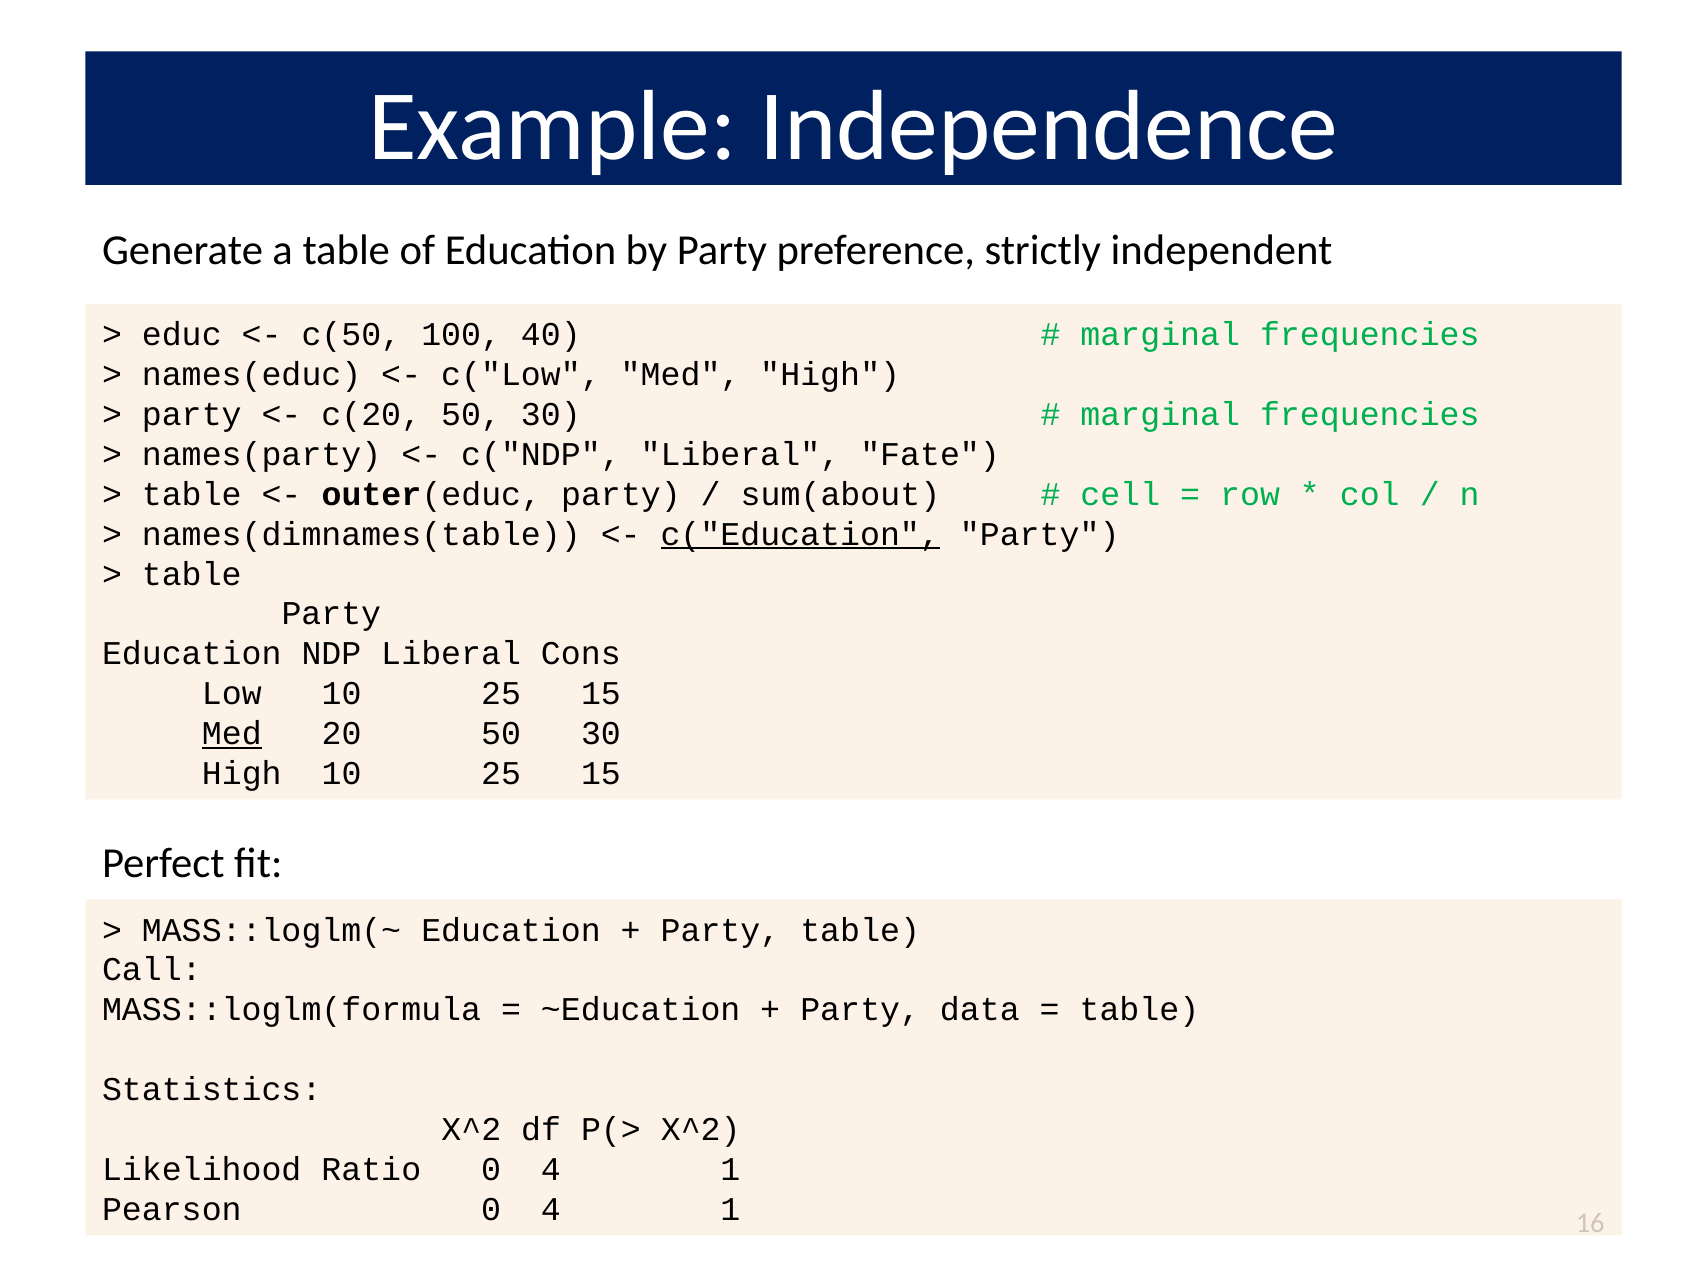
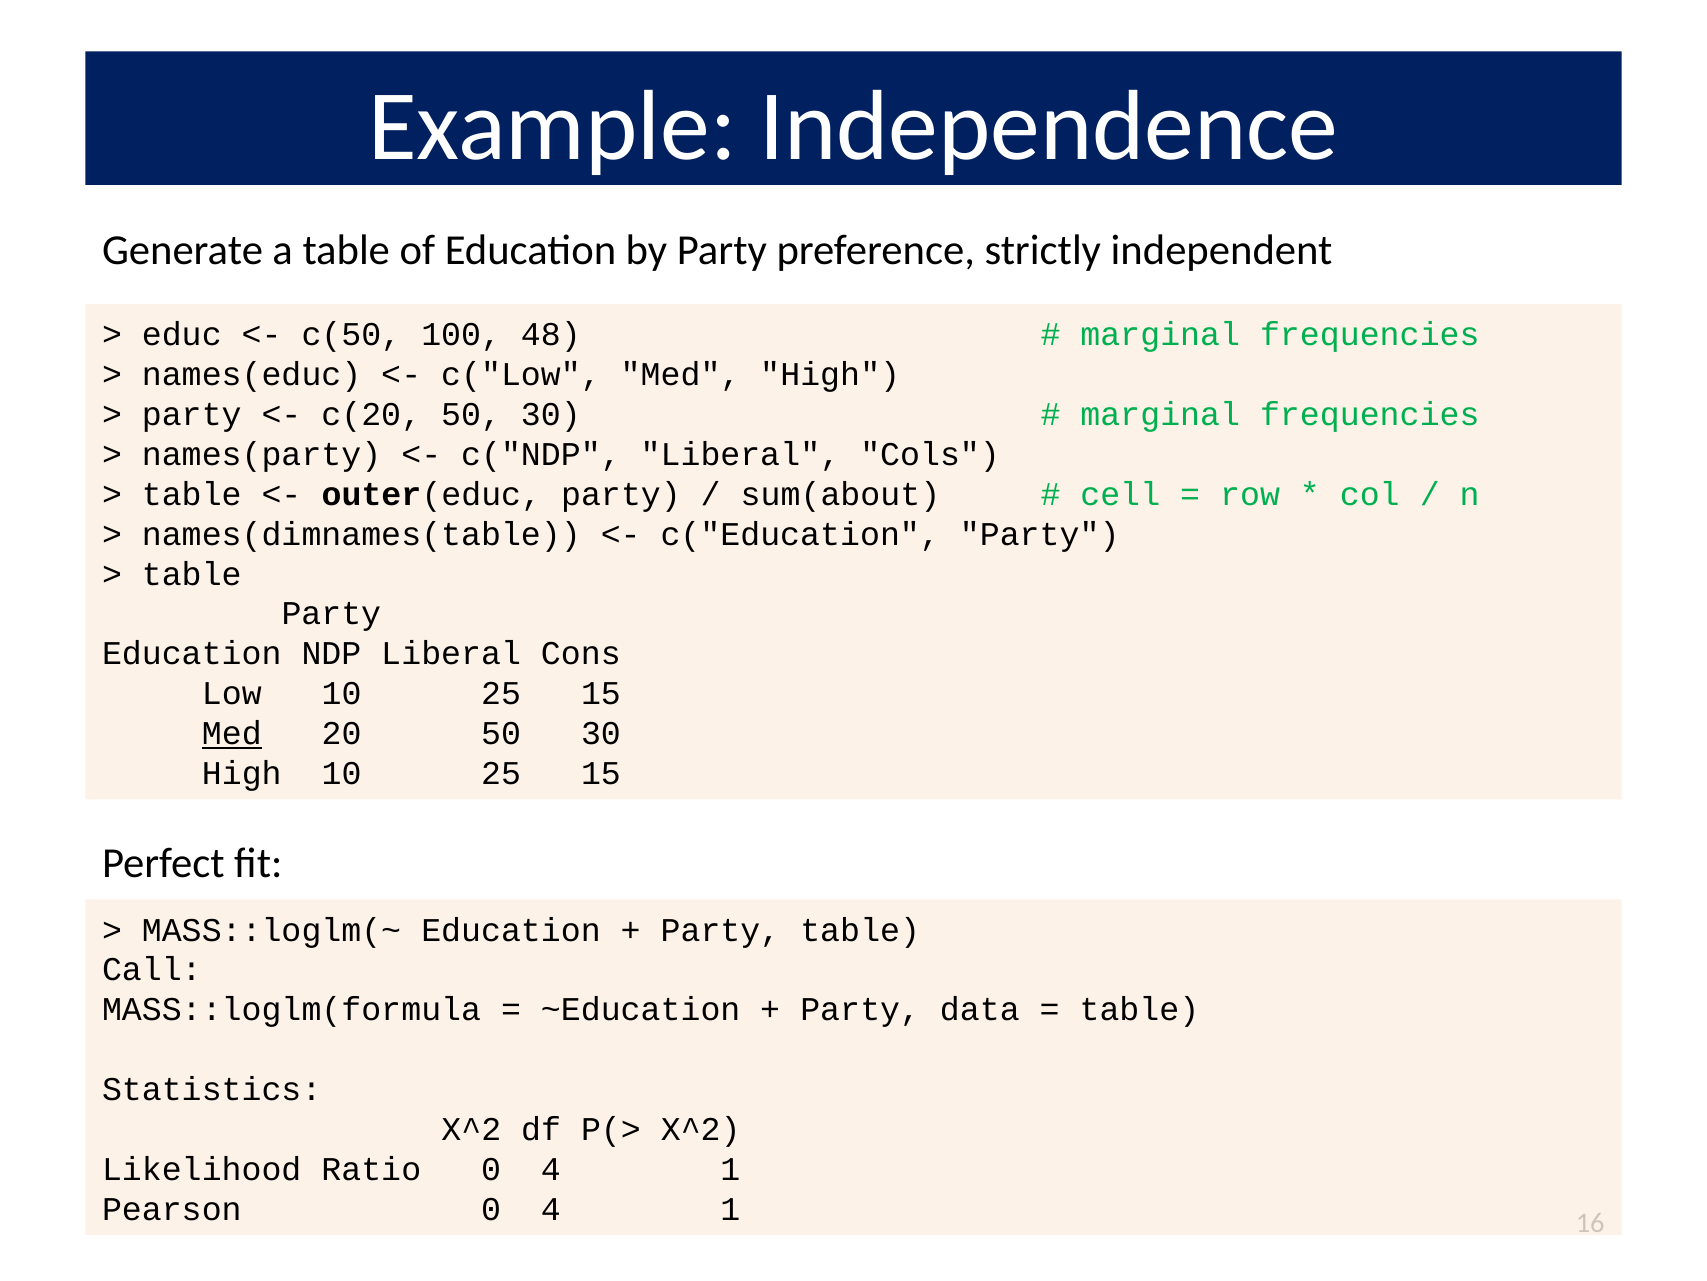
40: 40 -> 48
Fate: Fate -> Cols
c("Education underline: present -> none
